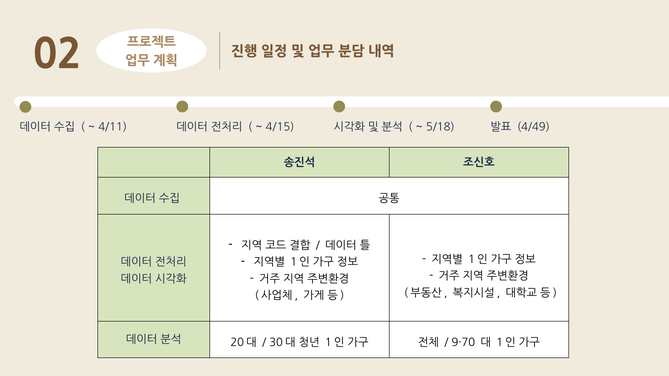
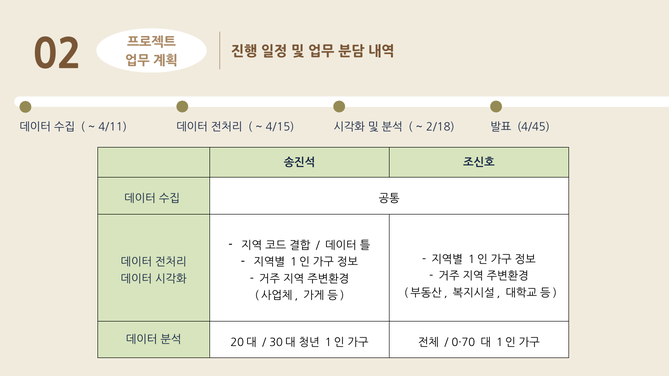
5/18: 5/18 -> 2/18
4/49: 4/49 -> 4/45
9·70: 9·70 -> 0·70
